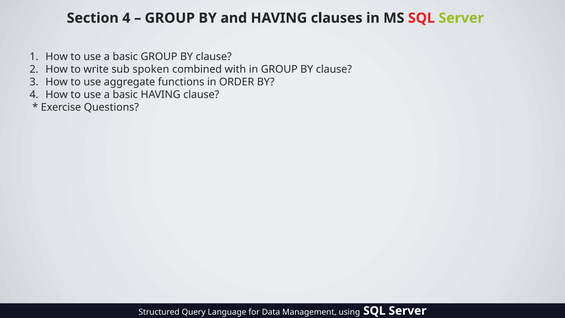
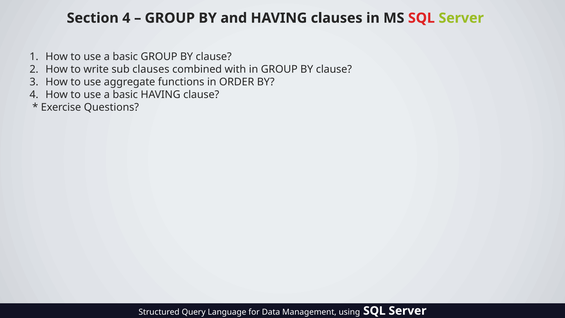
sub spoken: spoken -> clauses
